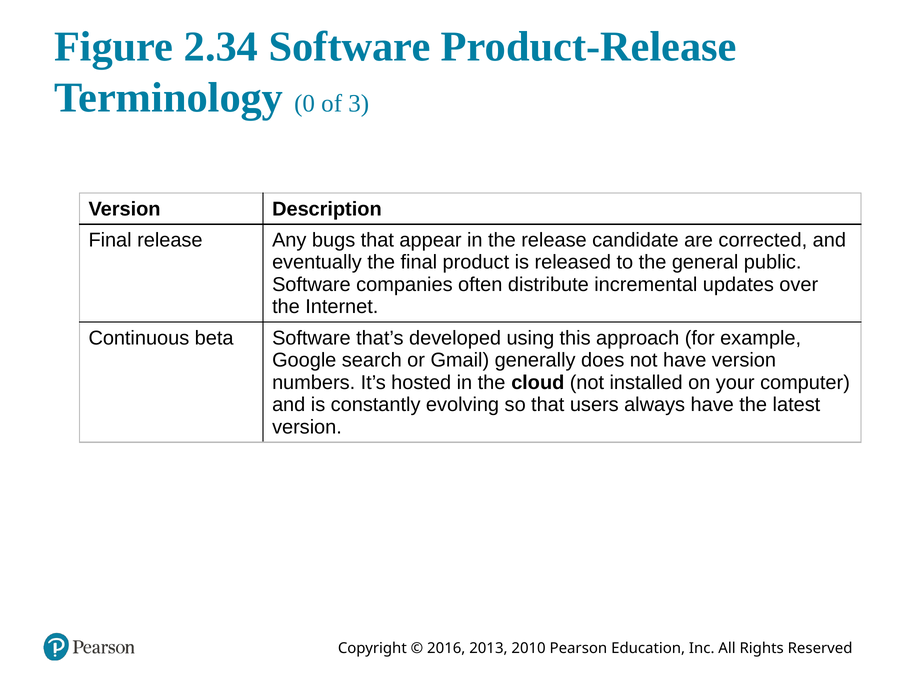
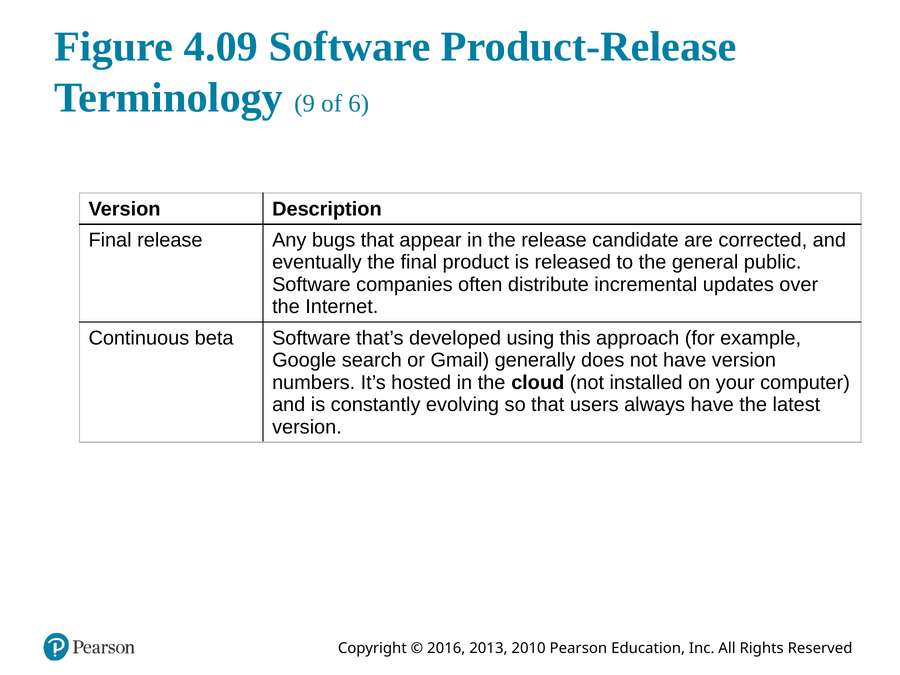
2.34: 2.34 -> 4.09
0: 0 -> 9
3: 3 -> 6
